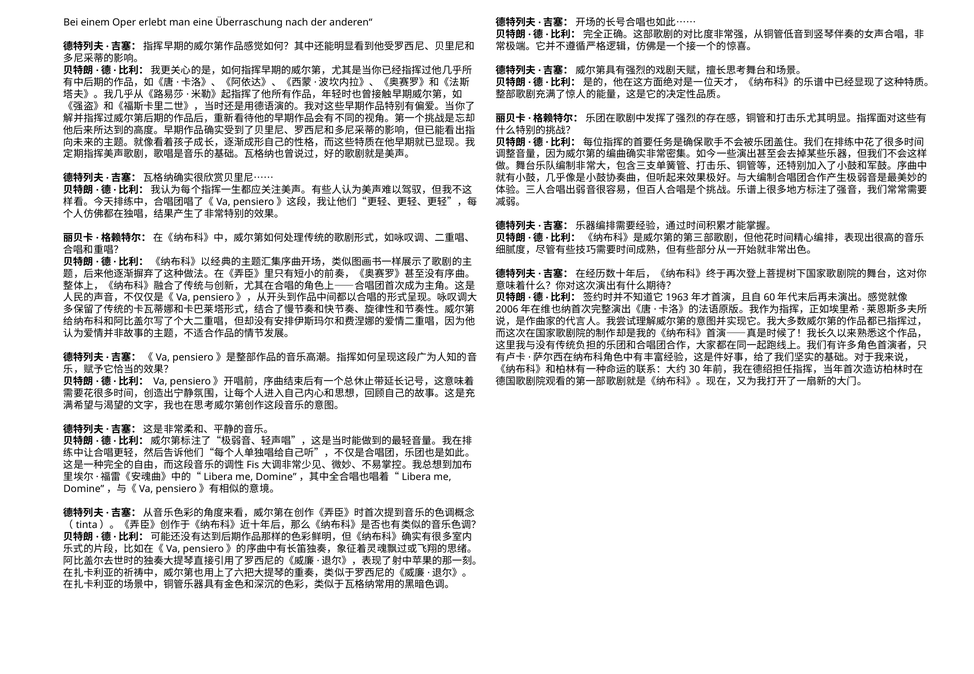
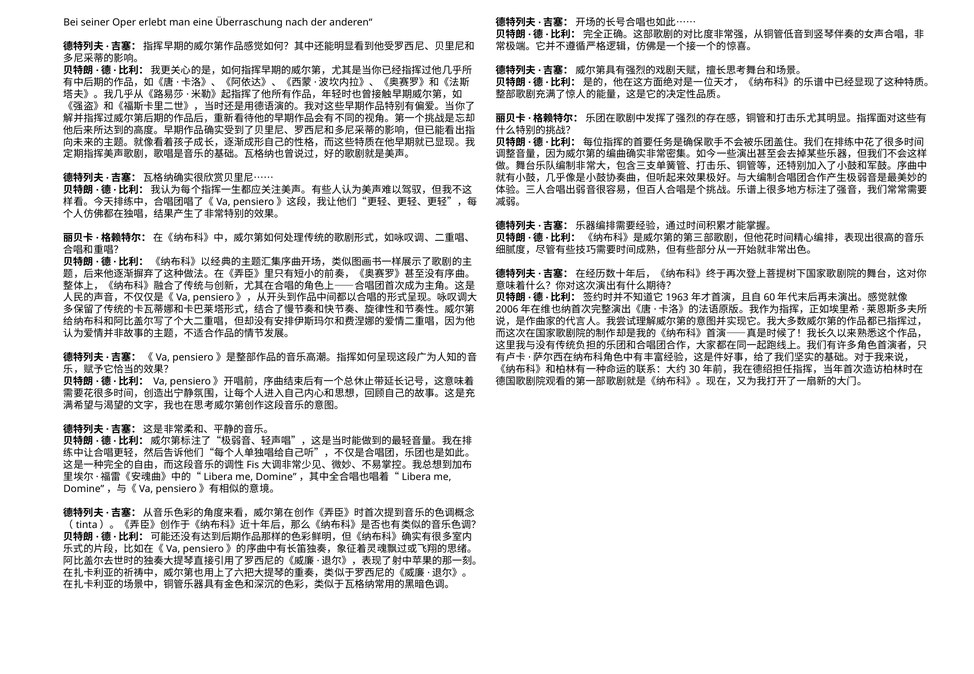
einem: einem -> seiner
